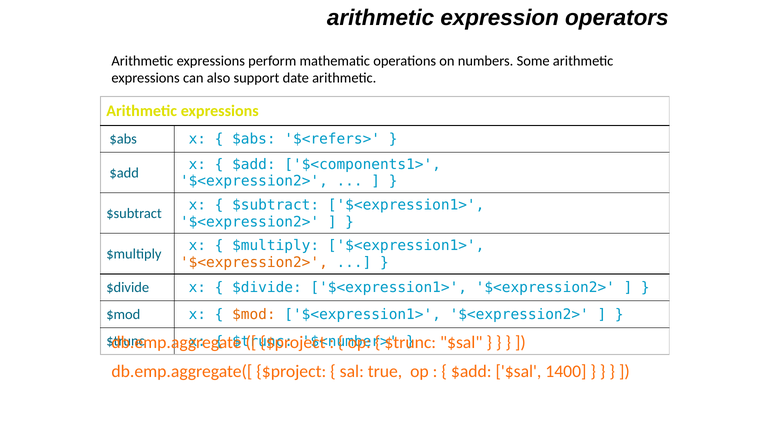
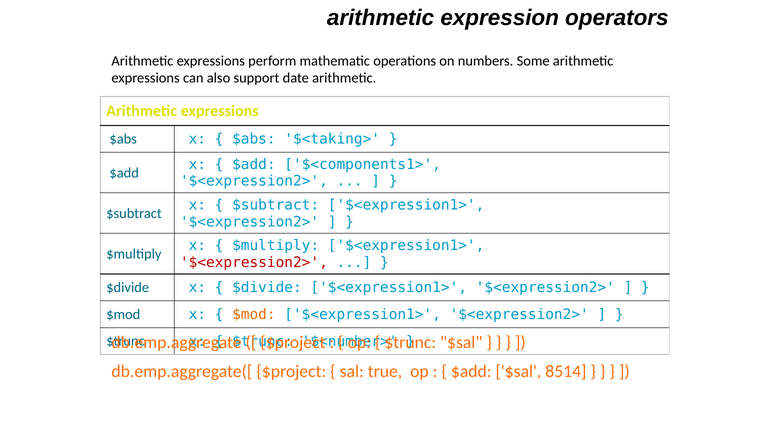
$<refers>: $<refers> -> $<taking>
$<expression2> at (254, 262) colour: orange -> red
1400: 1400 -> 8514
